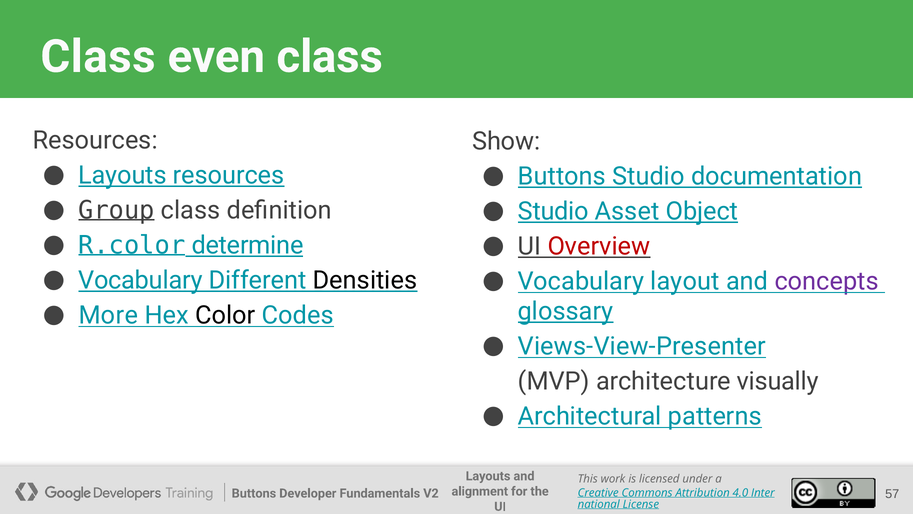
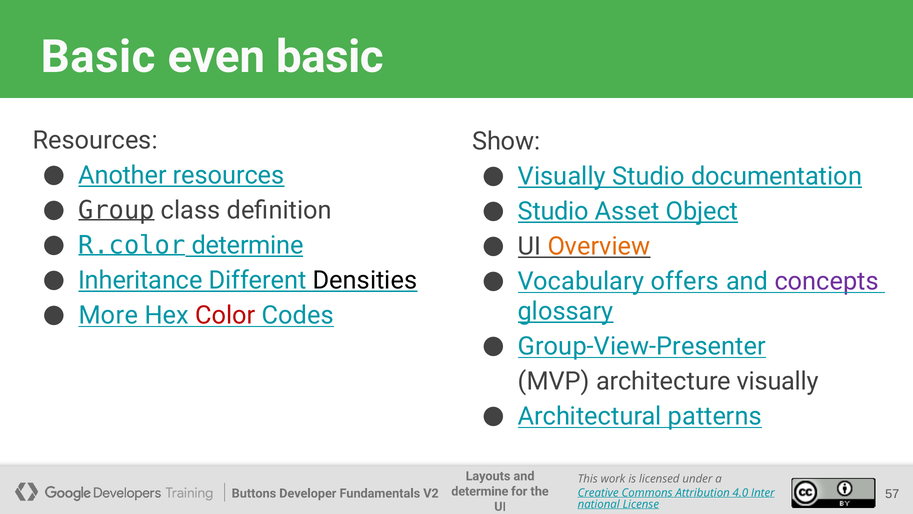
Class at (98, 57): Class -> Basic
even class: class -> basic
Layouts at (122, 175): Layouts -> Another
Buttons at (562, 176): Buttons -> Visually
Overview colour: red -> orange
Vocabulary at (140, 280): Vocabulary -> Inheritance
layout: layout -> offers
Color colour: black -> red
Views-View-Presenter: Views-View-Presenter -> Group-View-Presenter
alignment at (480, 491): alignment -> determine
